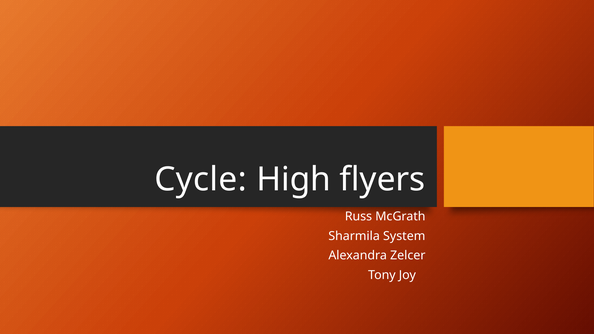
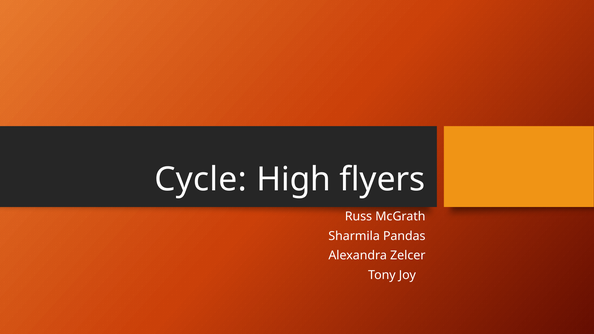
System: System -> Pandas
